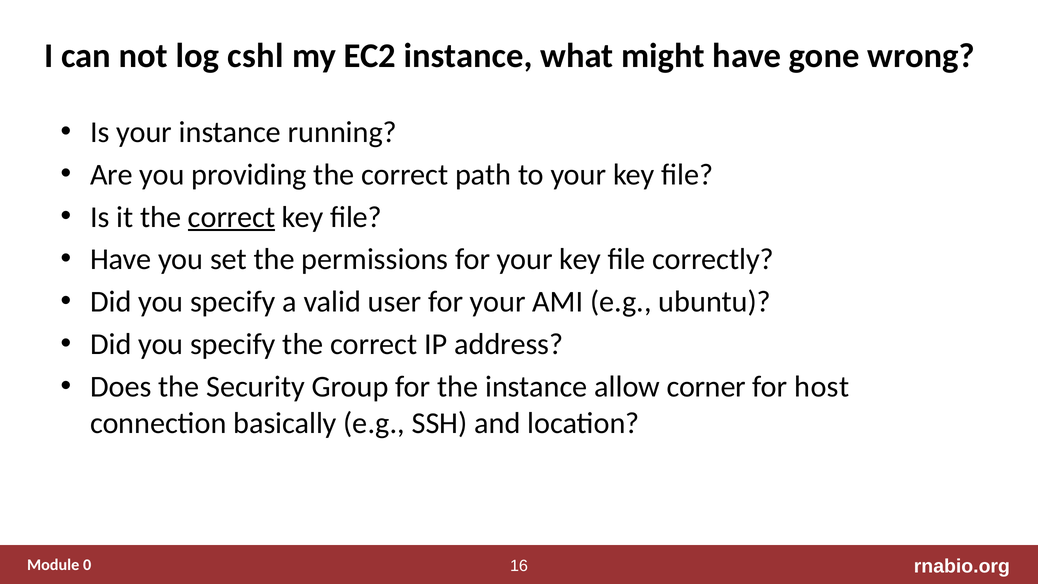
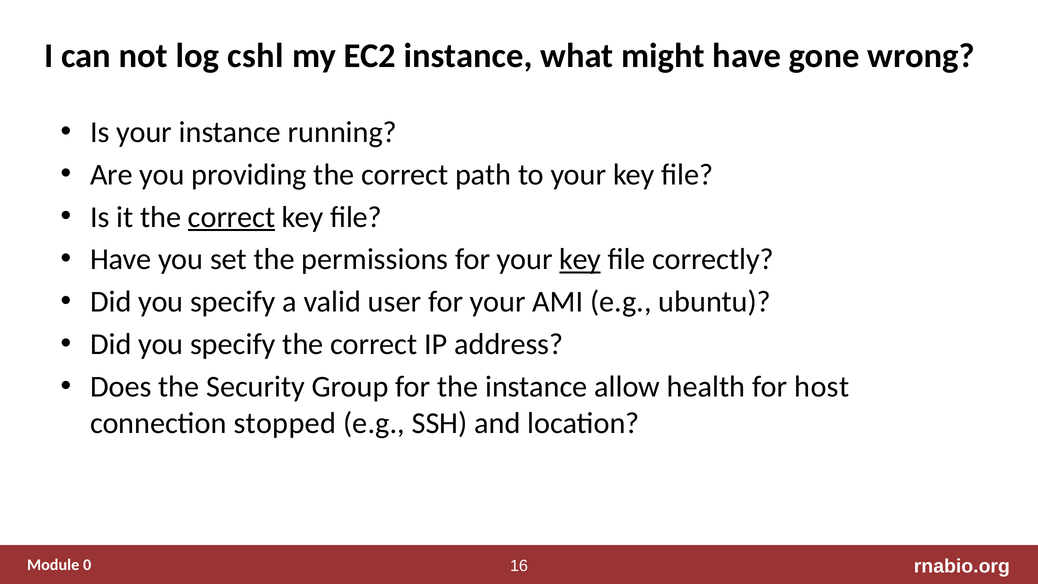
key at (580, 259) underline: none -> present
corner: corner -> health
basically: basically -> stopped
